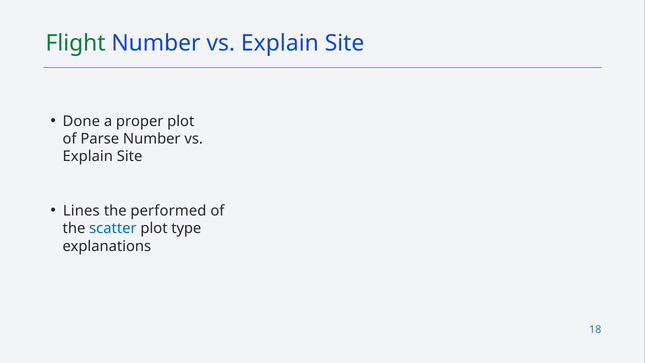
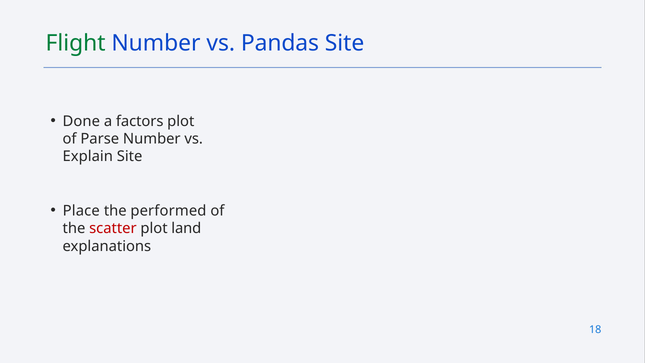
Explain at (280, 43): Explain -> Pandas
proper: proper -> factors
Lines: Lines -> Place
scatter colour: blue -> red
type: type -> land
